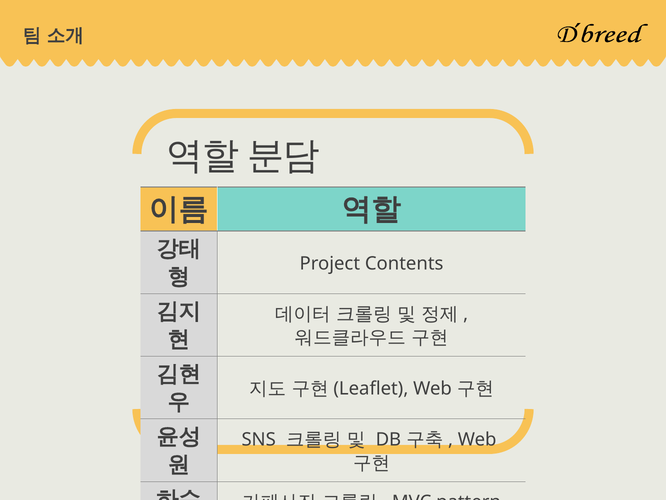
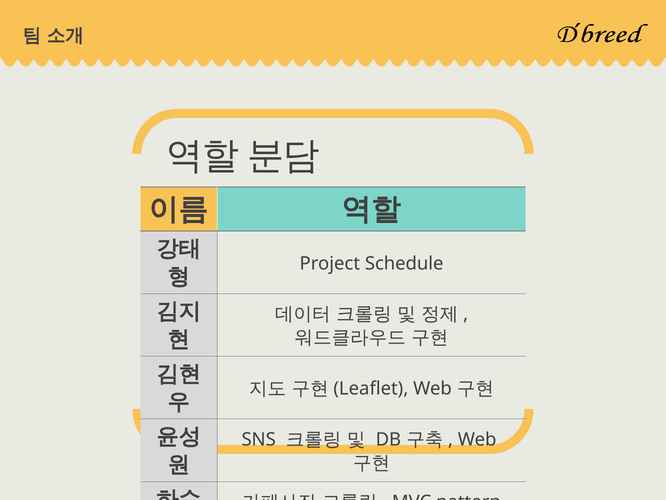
Contents: Contents -> Schedule
